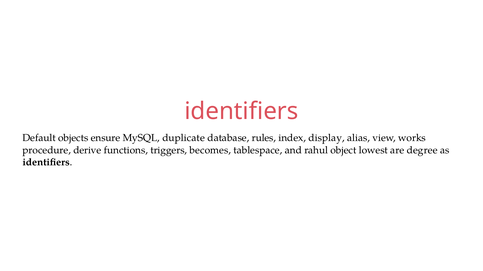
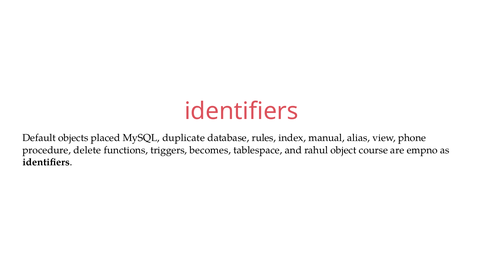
ensure: ensure -> placed
display: display -> manual
works: works -> phone
derive: derive -> delete
lowest: lowest -> course
degree: degree -> empno
